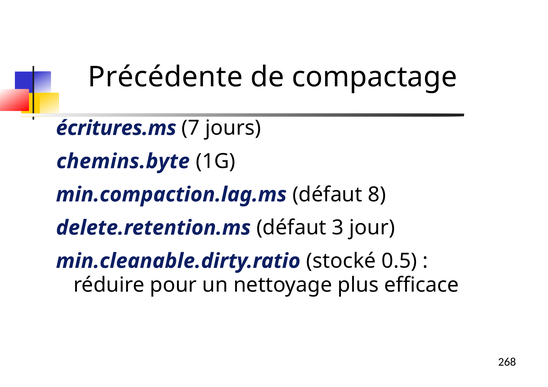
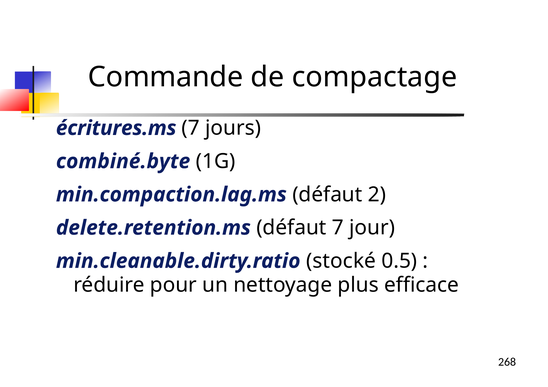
Précédente: Précédente -> Commande
chemins.byte: chemins.byte -> combiné.byte
8: 8 -> 2
défaut 3: 3 -> 7
